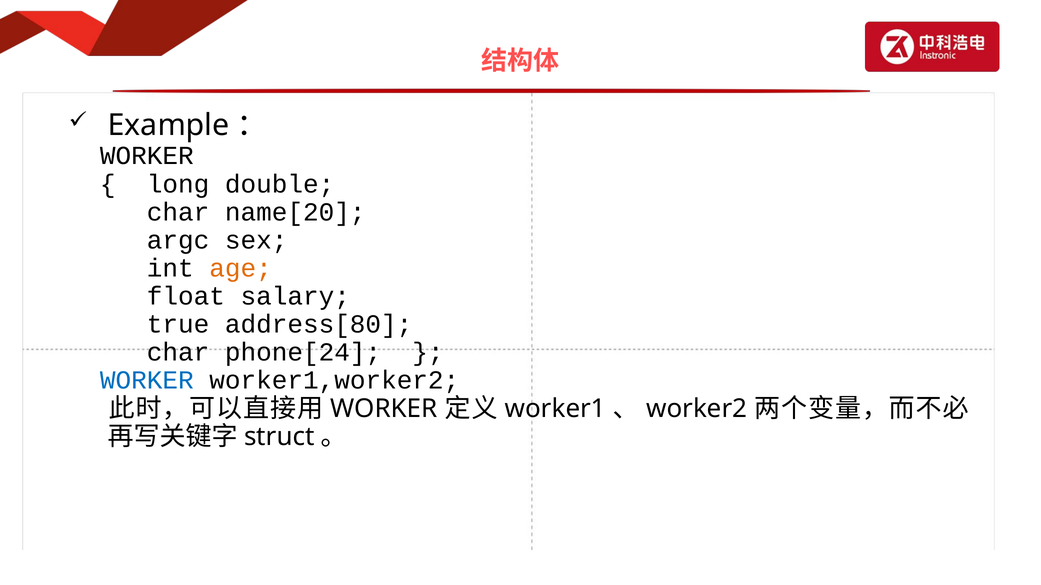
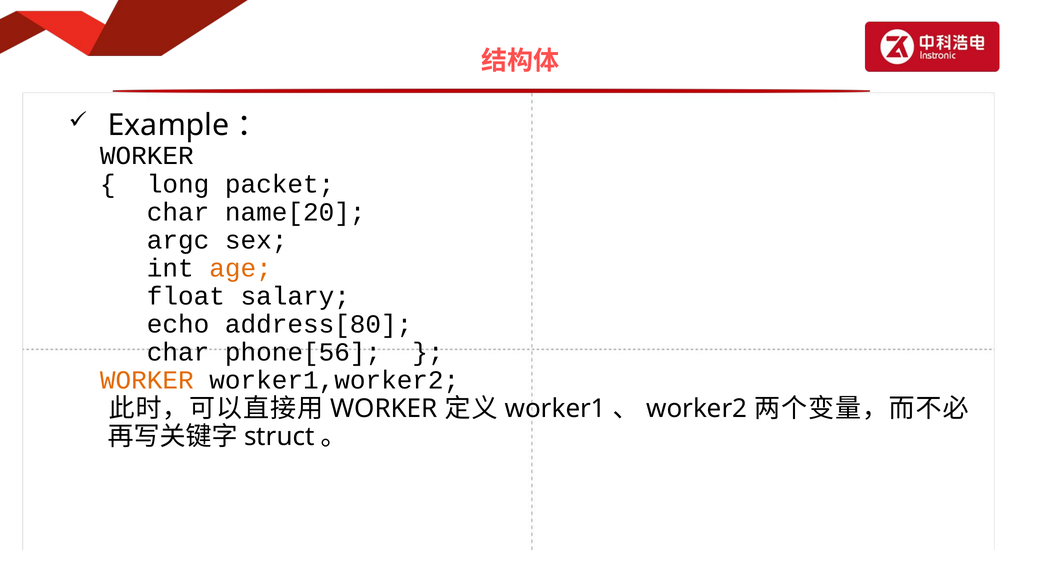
double: double -> packet
true: true -> echo
phone[24: phone[24 -> phone[56
WORKER at (147, 381) colour: blue -> orange
